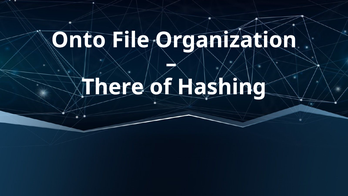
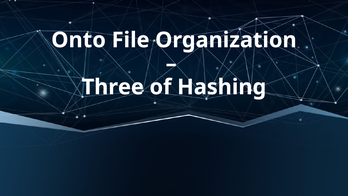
There: There -> Three
